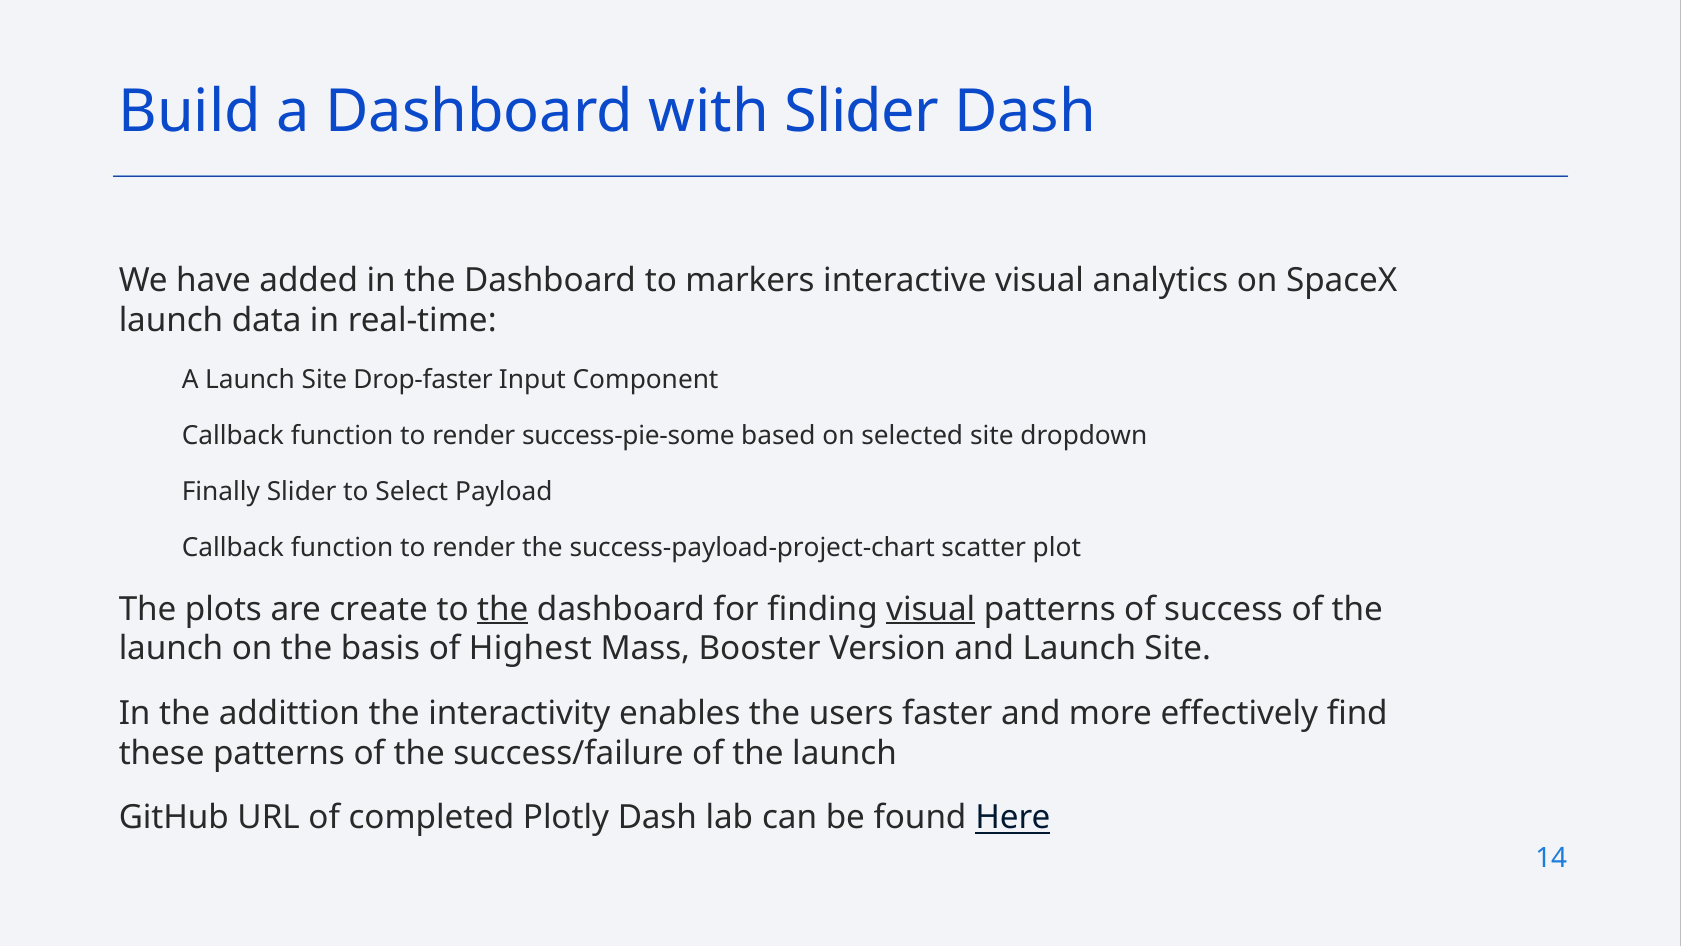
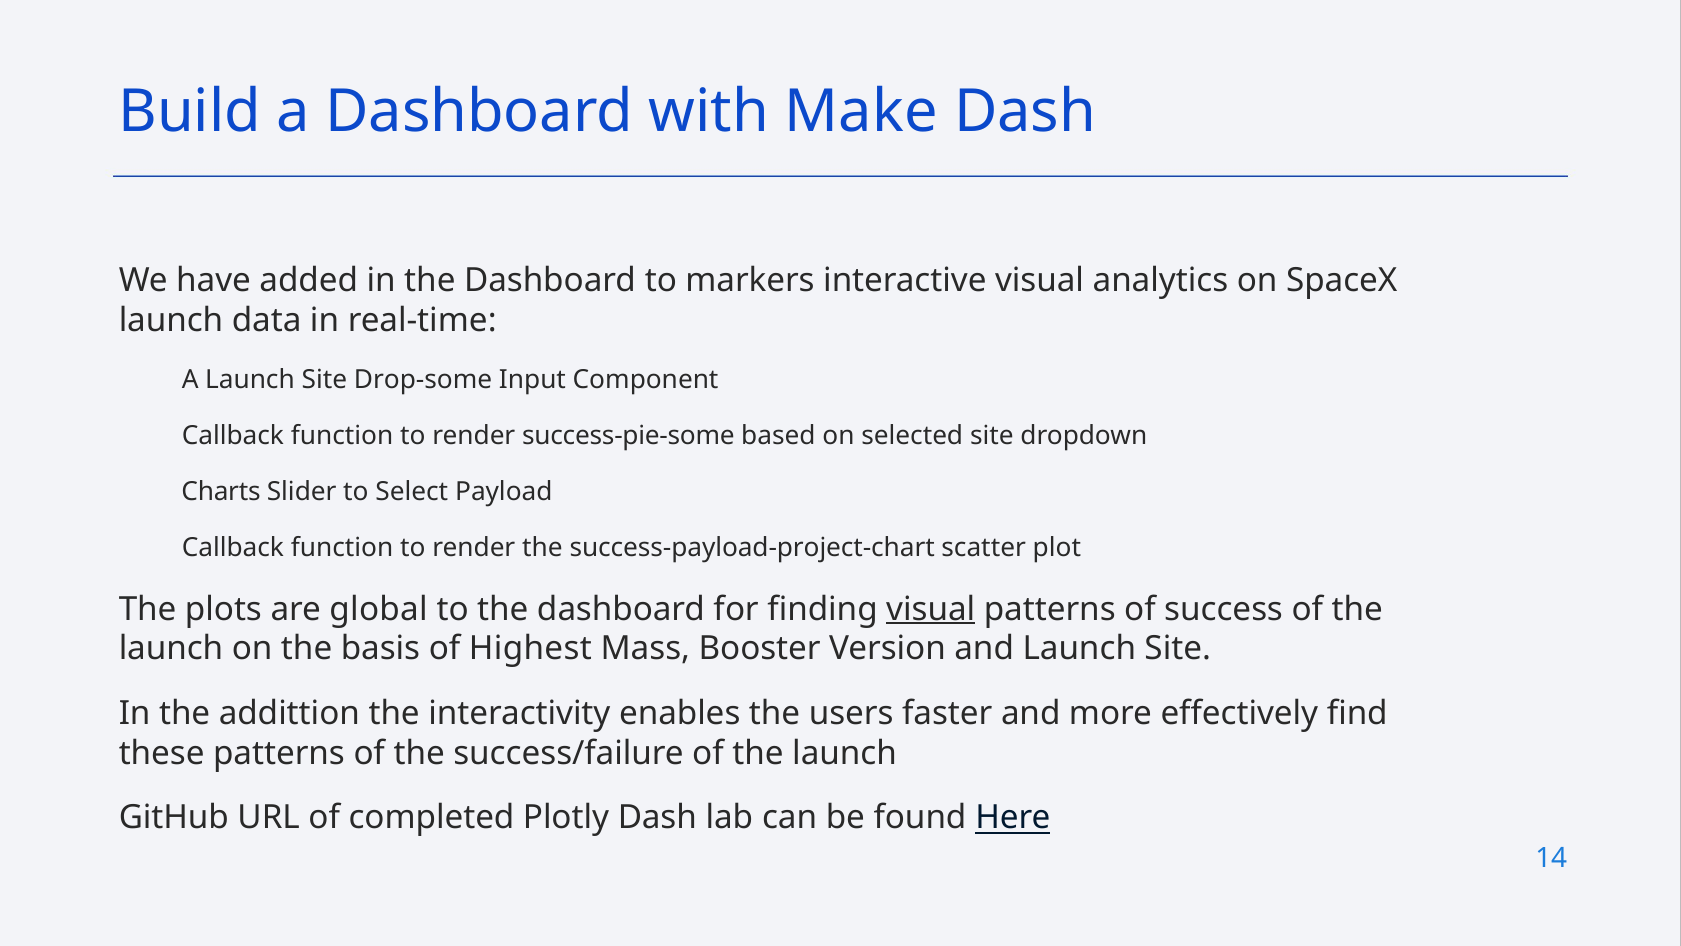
with Slider: Slider -> Make
Drop-faster: Drop-faster -> Drop-some
Finally: Finally -> Charts
create: create -> global
the at (503, 609) underline: present -> none
